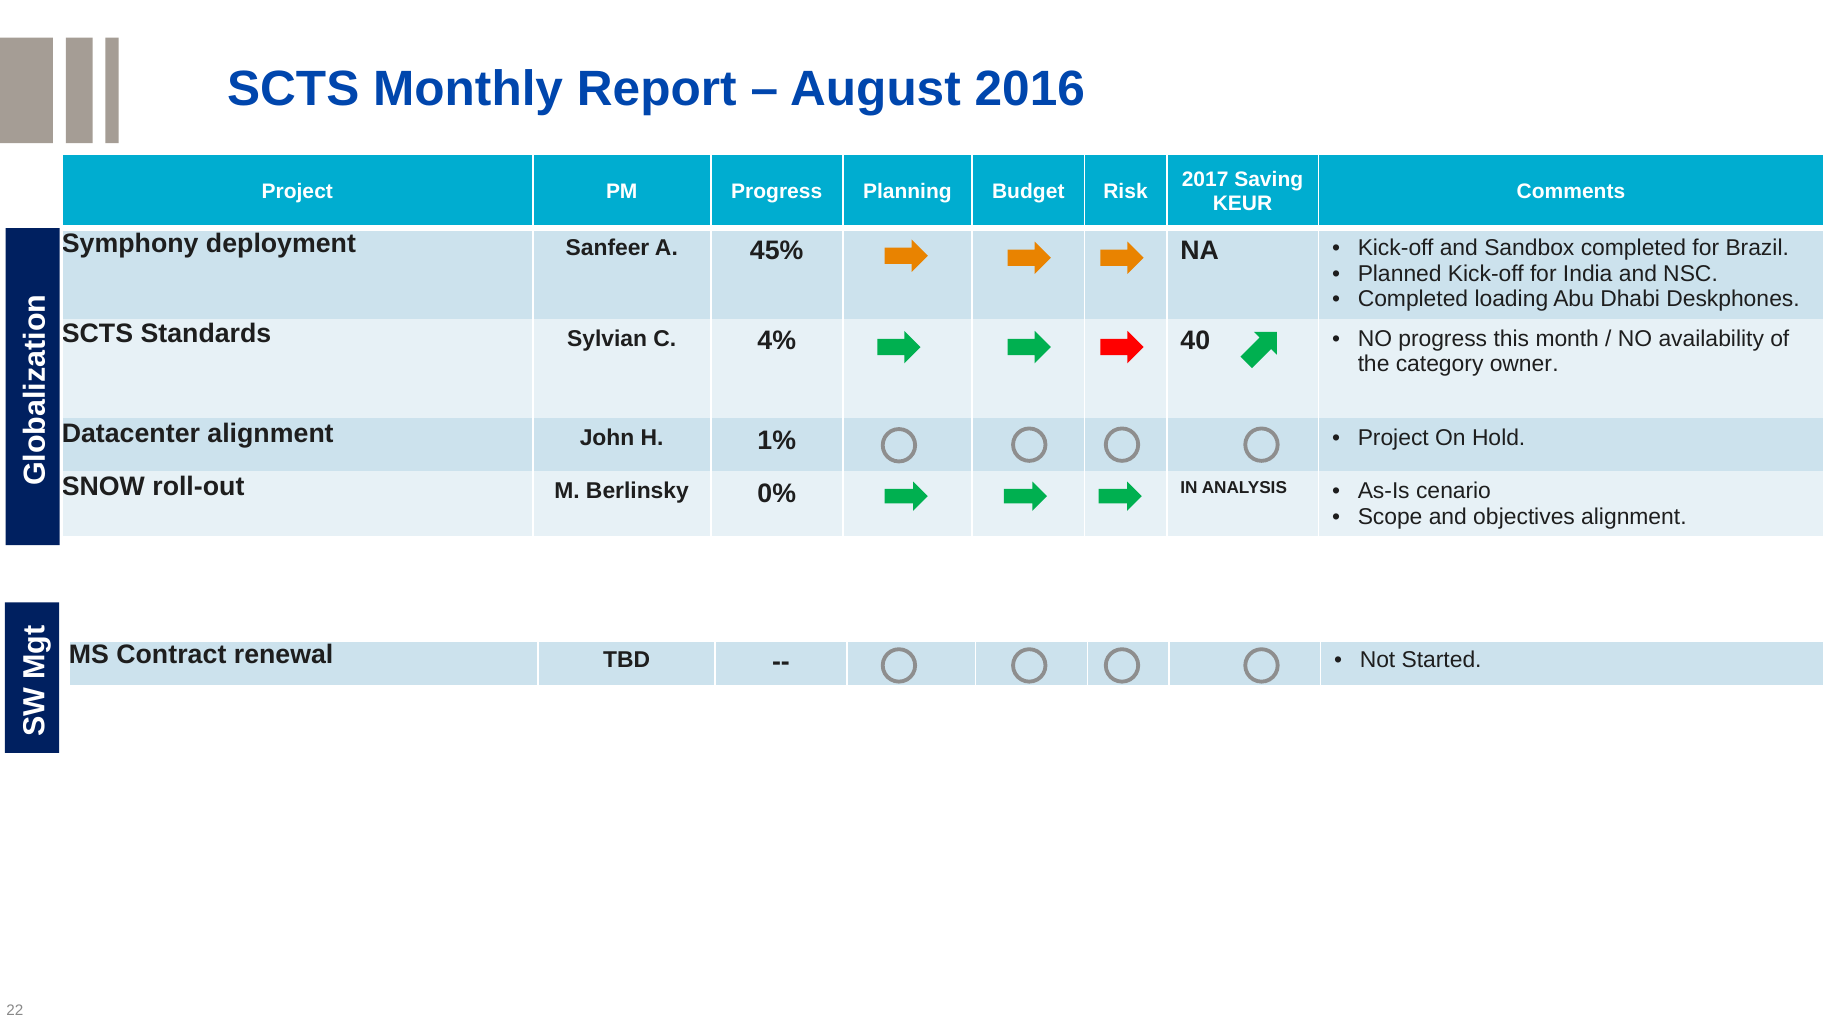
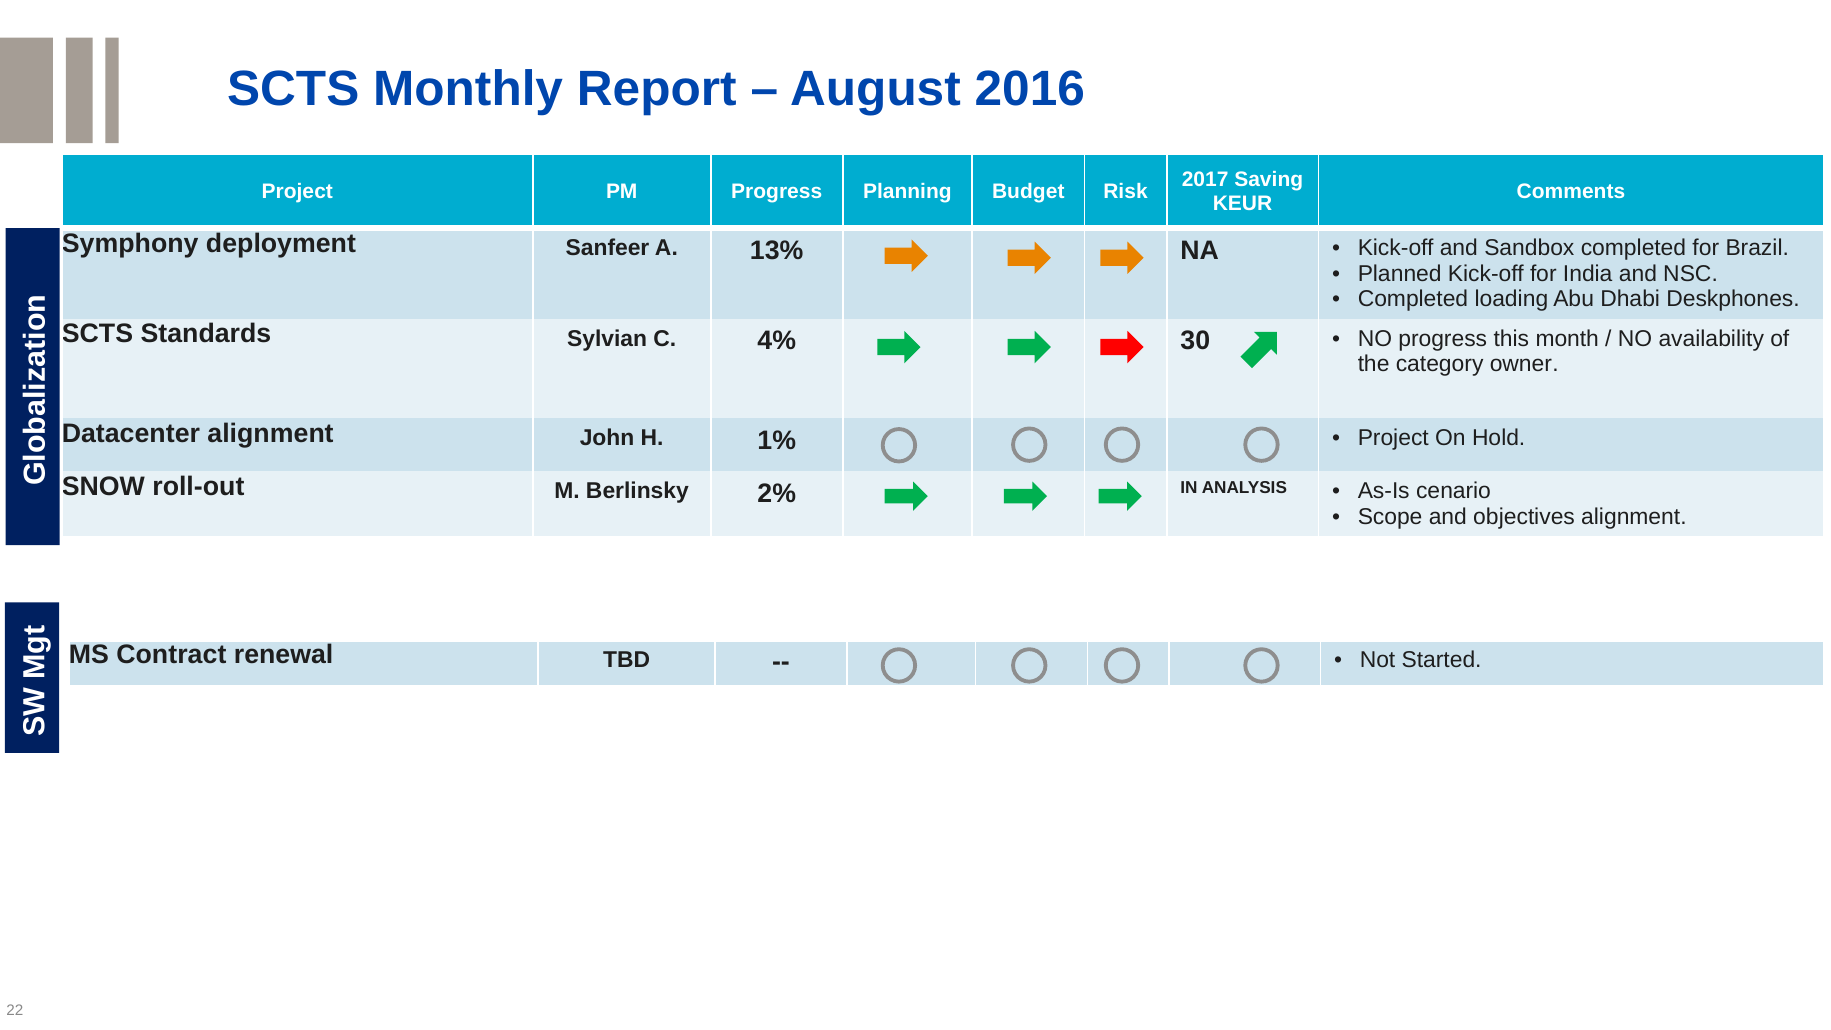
45%: 45% -> 13%
40: 40 -> 30
0%: 0% -> 2%
